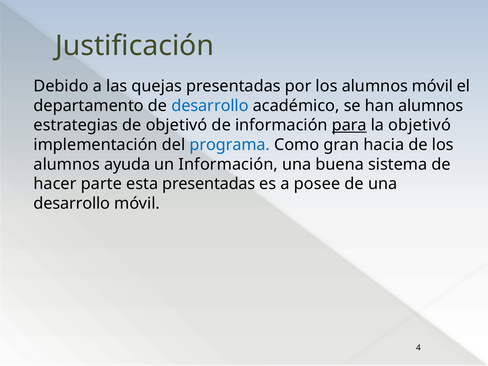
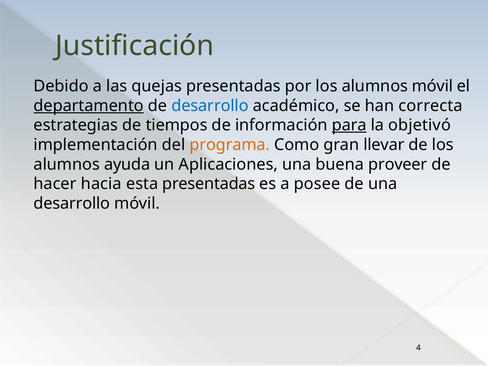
departamento underline: none -> present
han alumnos: alumnos -> correcta
de objetivó: objetivó -> tiempos
programa colour: blue -> orange
hacia: hacia -> llevar
un Información: Información -> Aplicaciones
sistema: sistema -> proveer
parte: parte -> hacia
